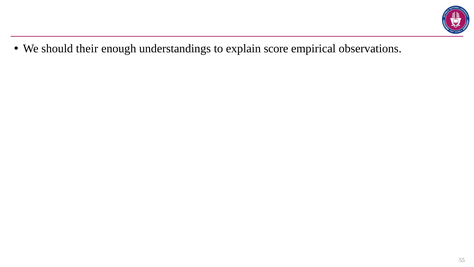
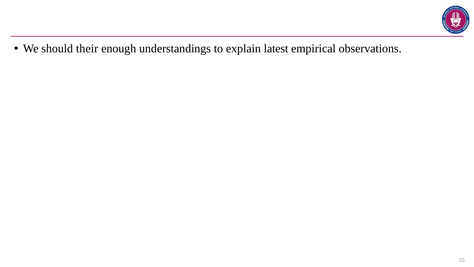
score: score -> latest
